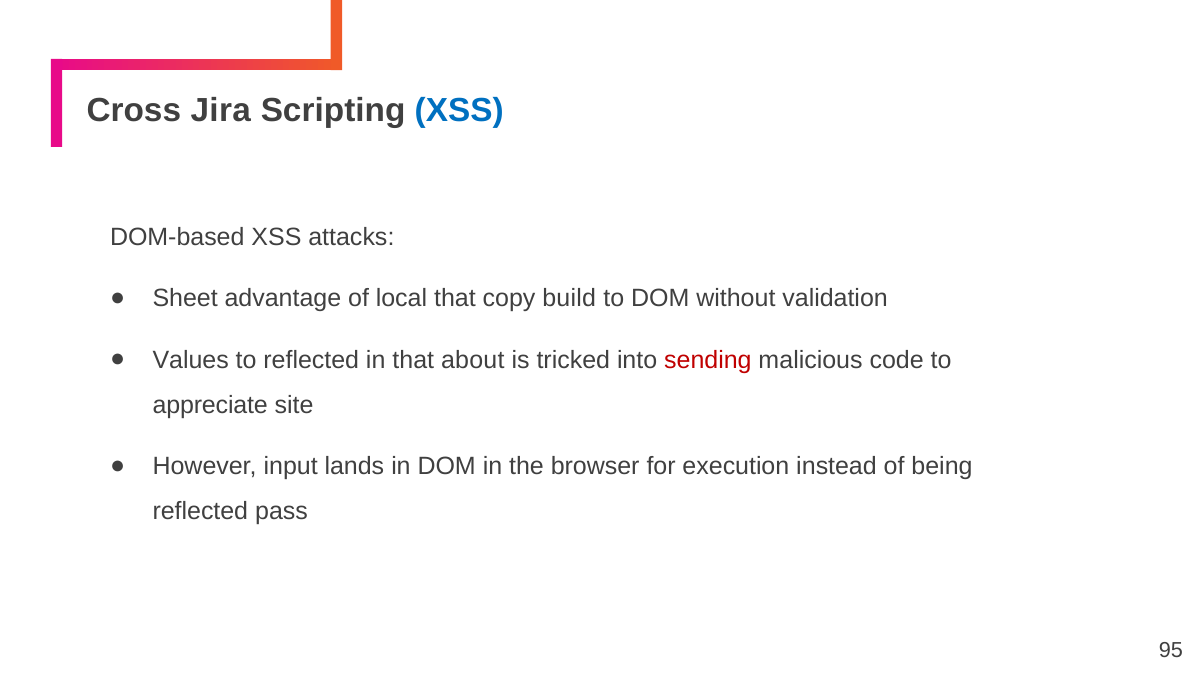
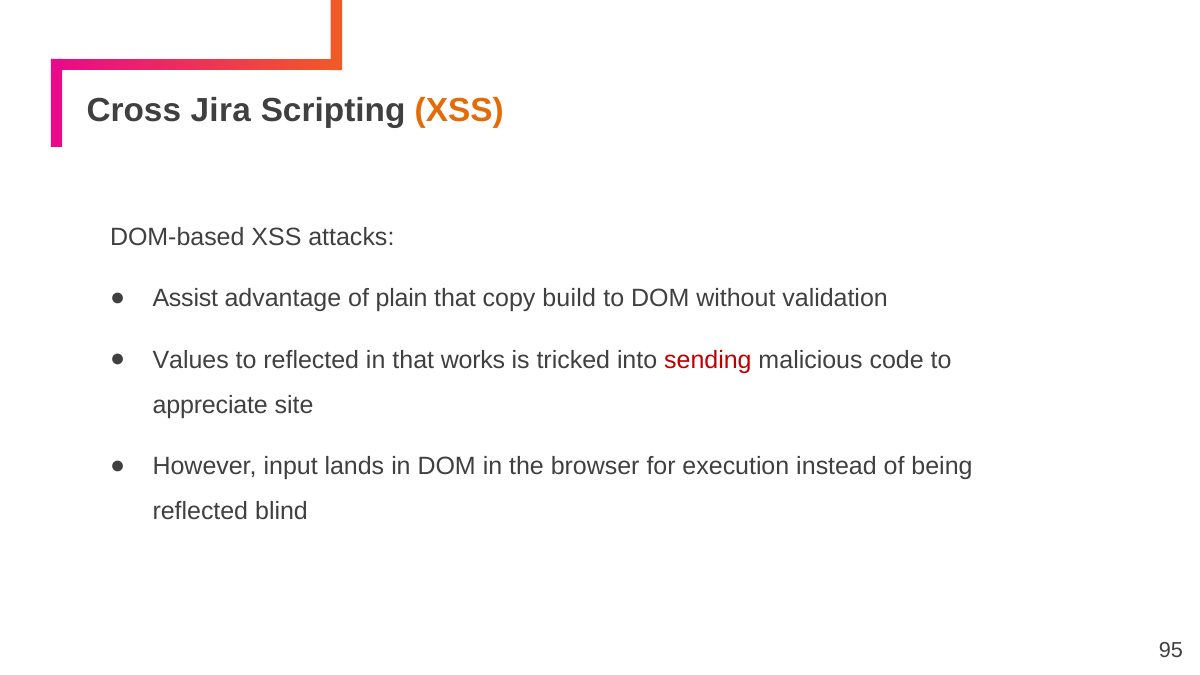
XSS at (459, 111) colour: blue -> orange
Sheet: Sheet -> Assist
local: local -> plain
about: about -> works
pass: pass -> blind
